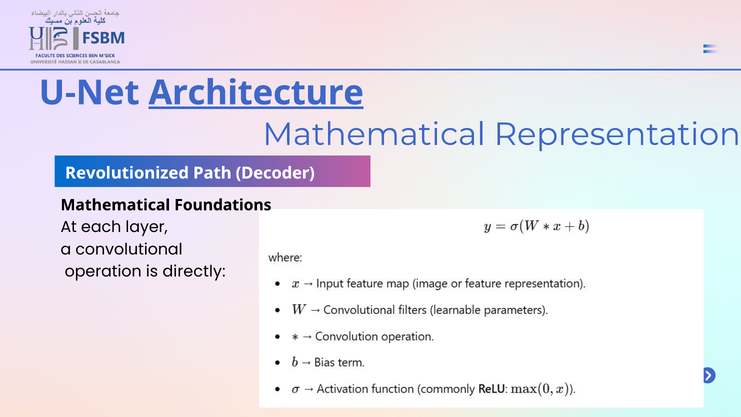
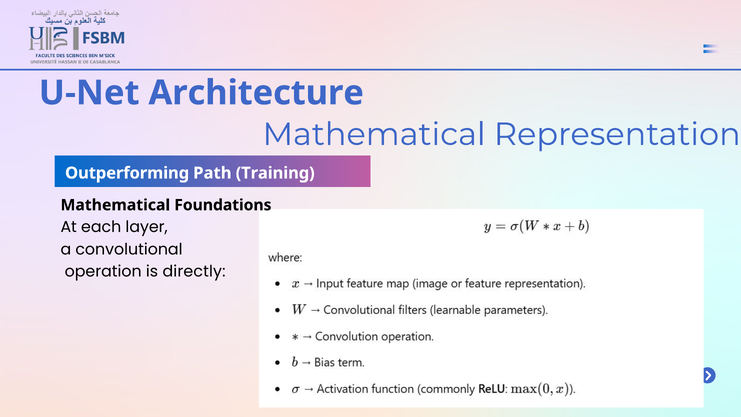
Architecture underline: present -> none
Revolutionized: Revolutionized -> Outperforming
Decoder: Decoder -> Training
